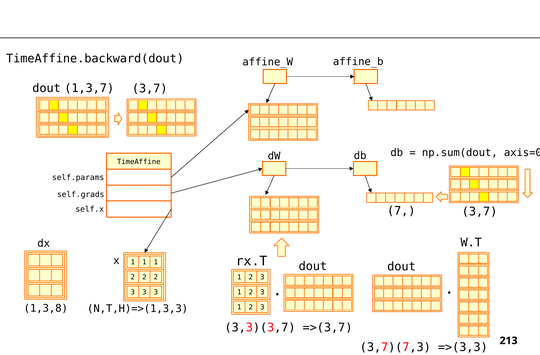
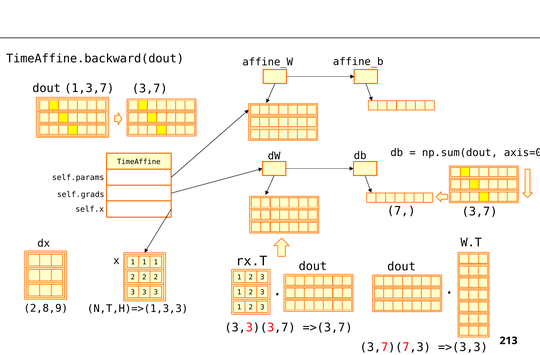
1,3,8: 1,3,8 -> 2,8,9
